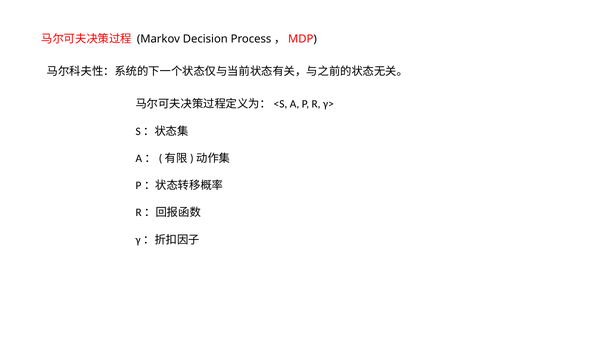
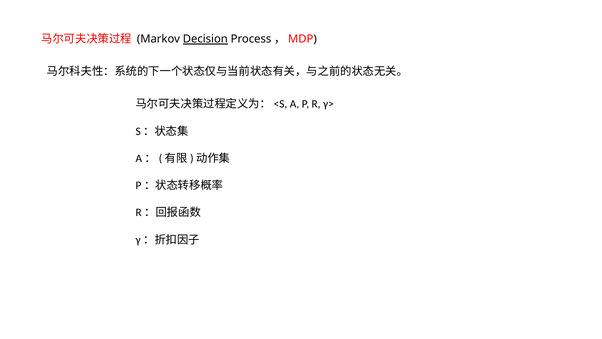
Decision underline: none -> present
